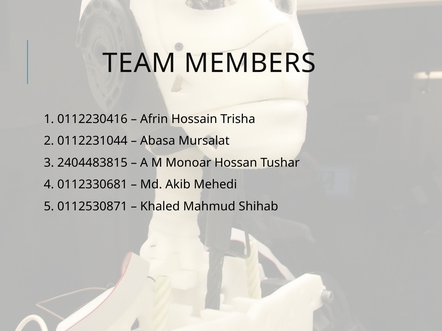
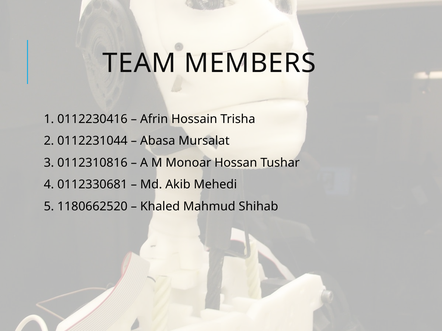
2404483815: 2404483815 -> 0112310816
0112530871: 0112530871 -> 1180662520
